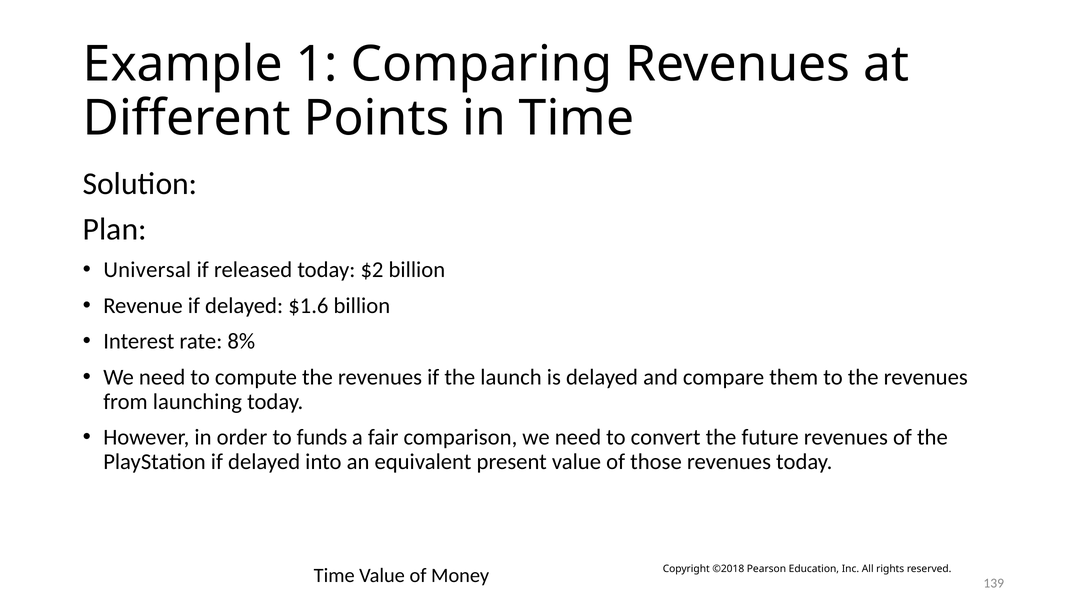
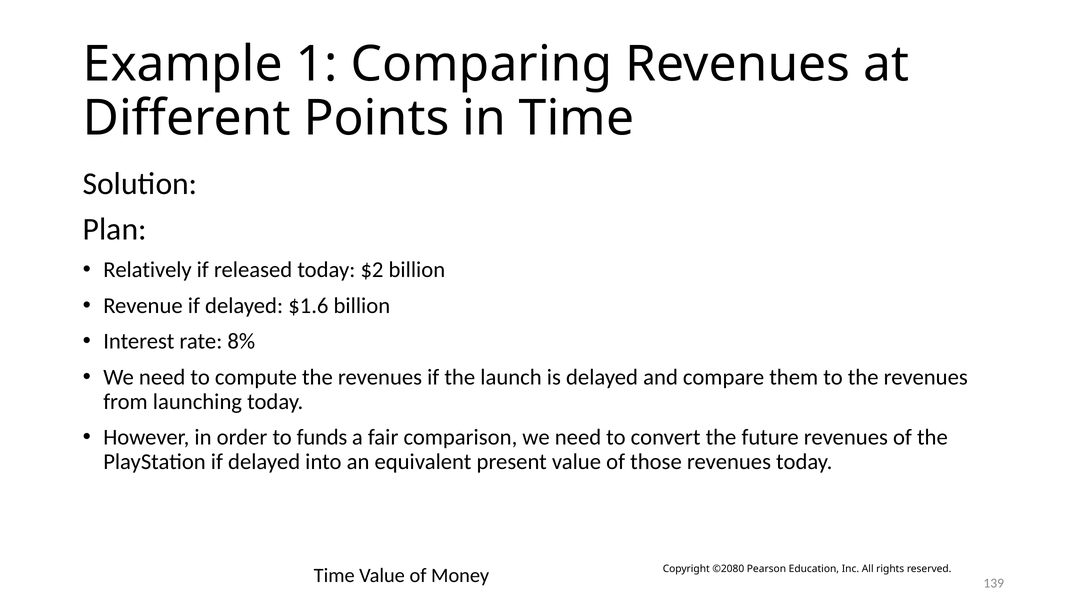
Universal: Universal -> Relatively
©2018: ©2018 -> ©2080
